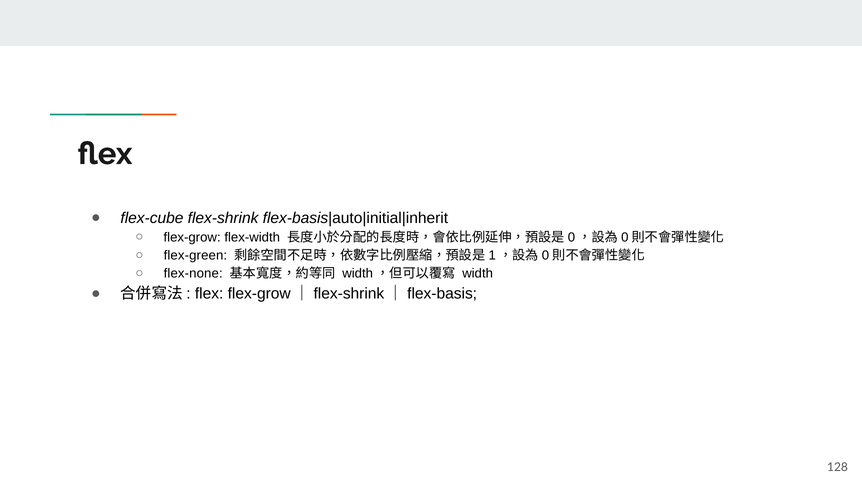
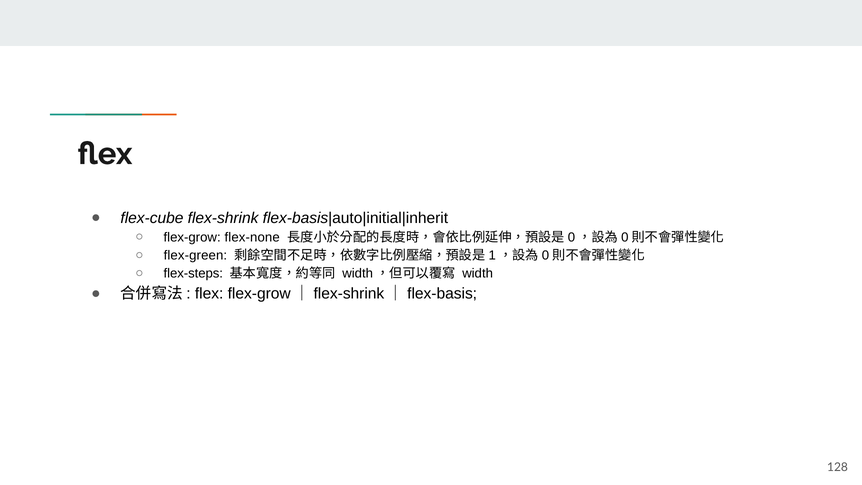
flex-width: flex-width -> flex-none
flex-none: flex-none -> flex-steps
